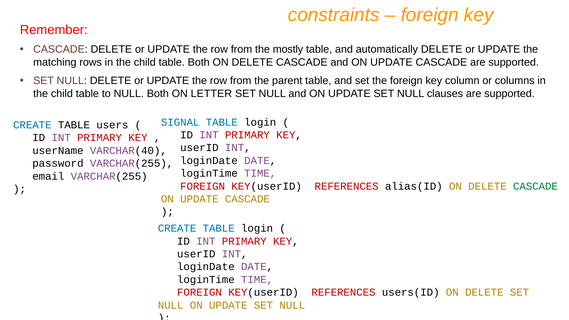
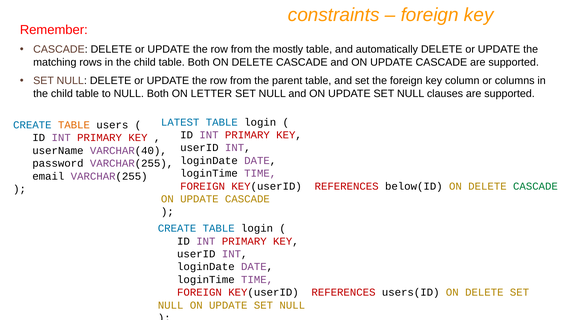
SIGNAL: SIGNAL -> LATEST
TABLE at (74, 125) colour: black -> orange
alias(ID: alias(ID -> below(ID
